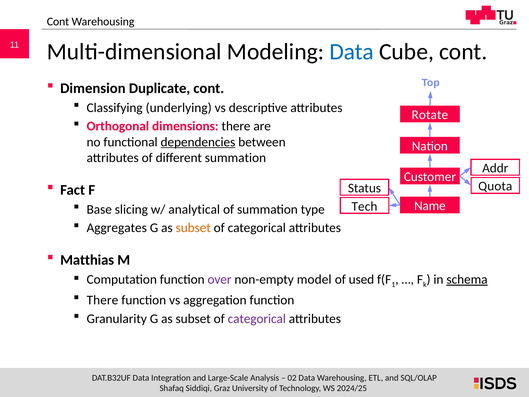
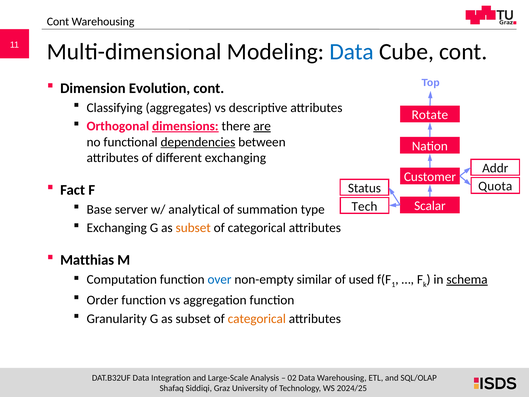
Duplicate: Duplicate -> Evolution
underlying: underlying -> aggregates
dimensions underline: none -> present
are underline: none -> present
different summation: summation -> exchanging
Name: Name -> Scalar
slicing: slicing -> server
Aggregates at (117, 228): Aggregates -> Exchanging
over colour: purple -> blue
model: model -> similar
There at (102, 300): There -> Order
categorical at (257, 318) colour: purple -> orange
